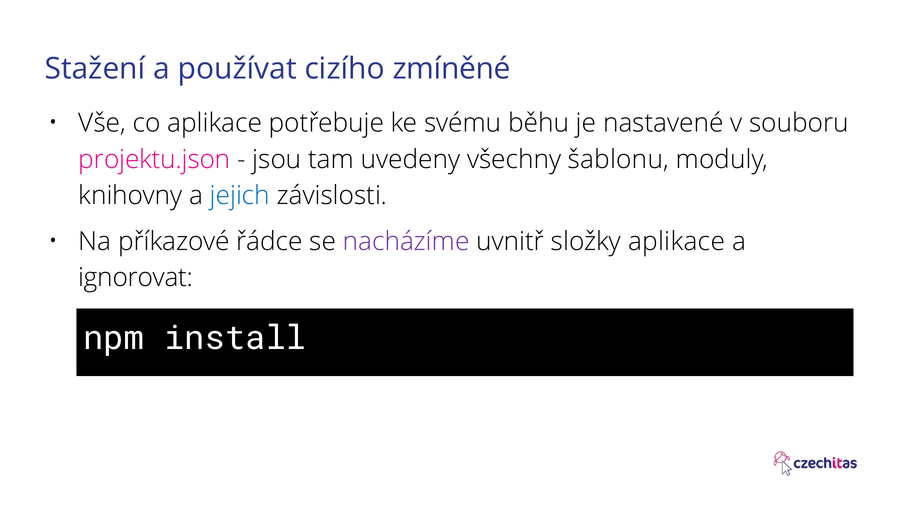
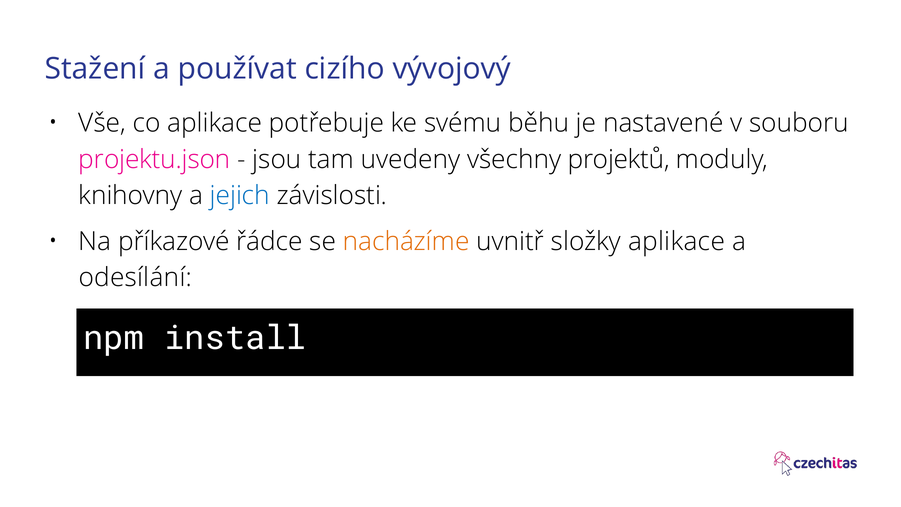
zmíněné: zmíněné -> vývojový
šablonu: šablonu -> projektů
nacházíme colour: purple -> orange
ignorovat: ignorovat -> odesílání
